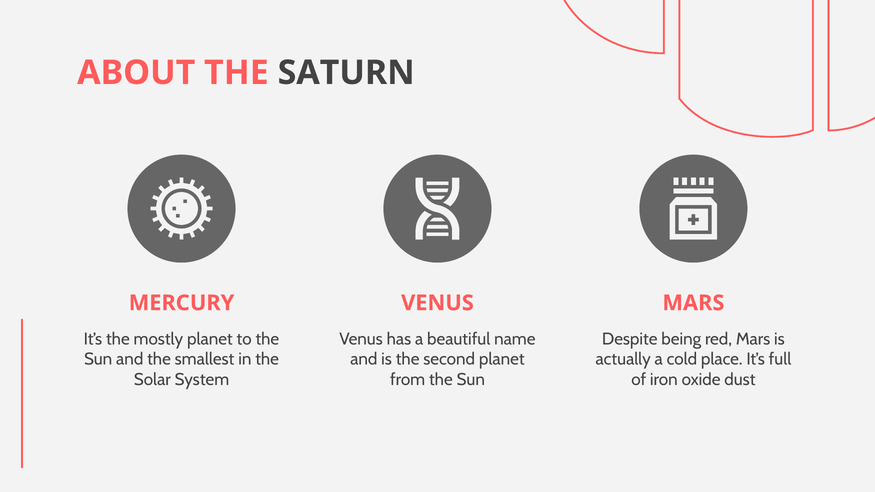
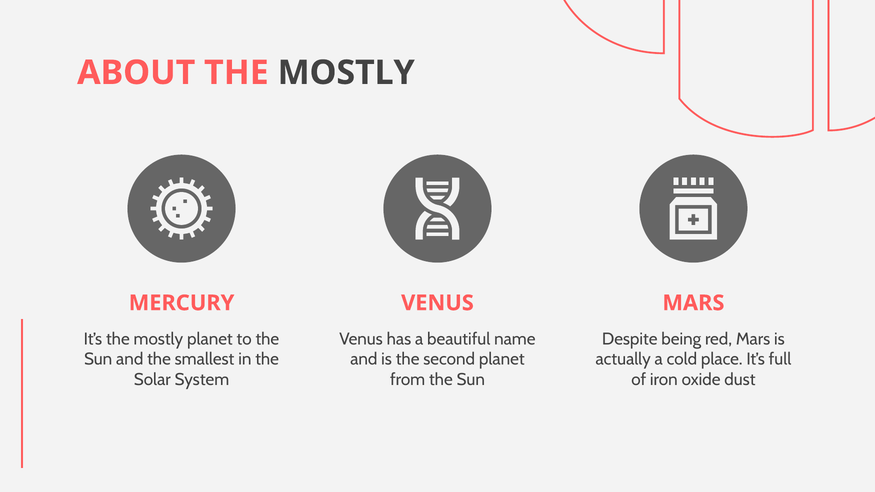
ABOUT THE SATURN: SATURN -> MOSTLY
